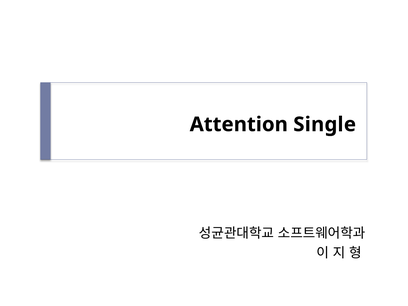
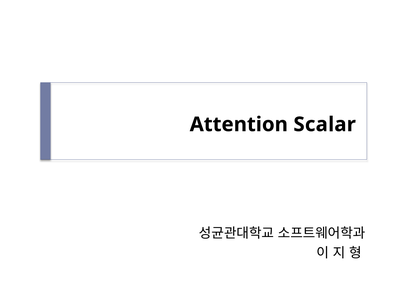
Single: Single -> Scalar
